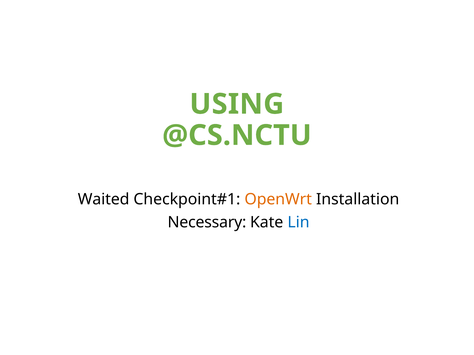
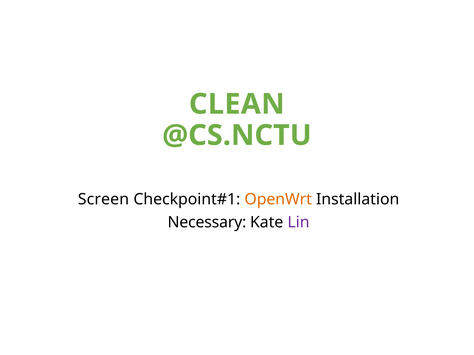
USING: USING -> CLEAN
Waited: Waited -> Screen
Lin colour: blue -> purple
